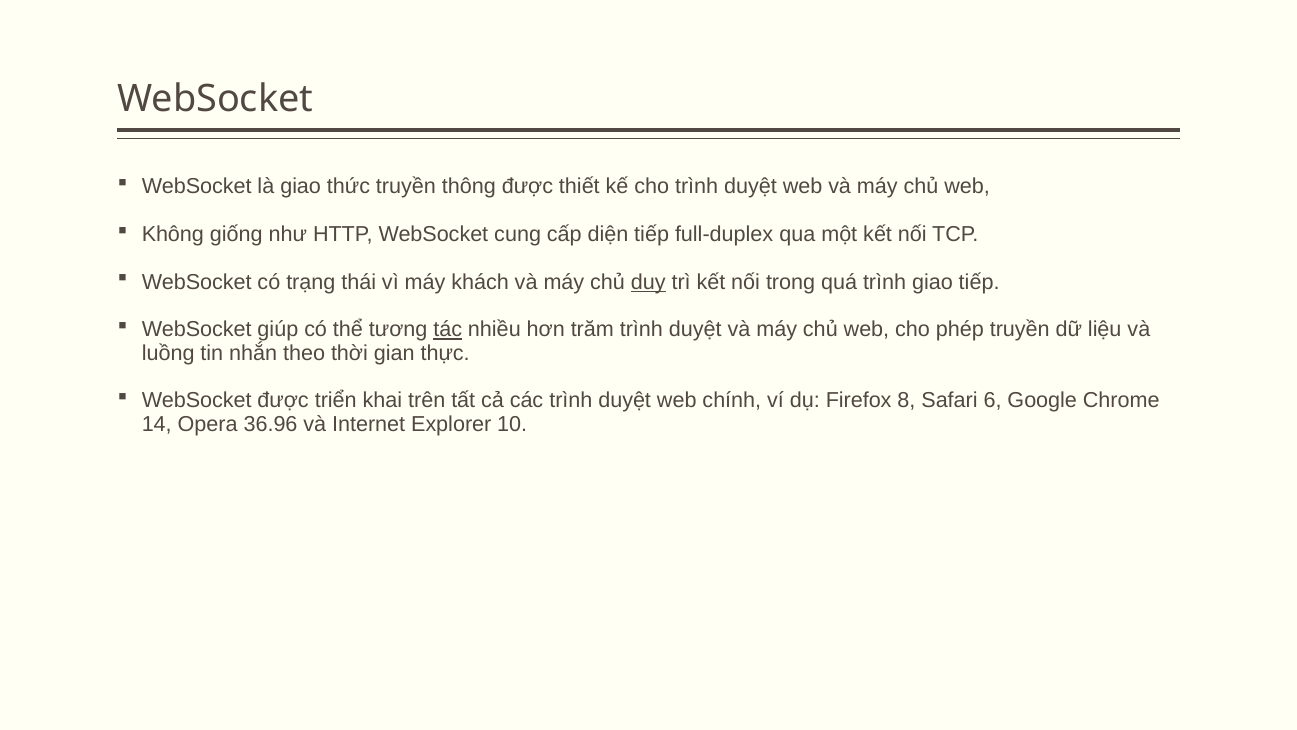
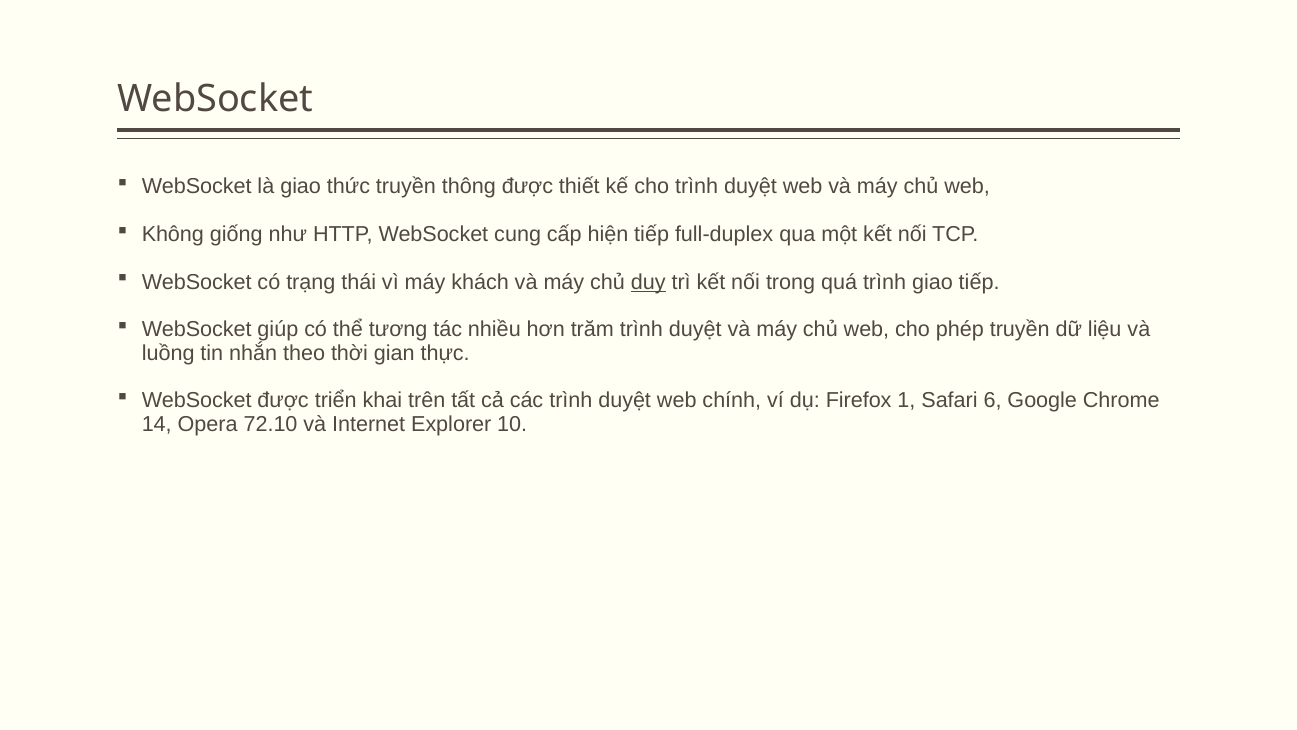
diện: diện -> hiện
tác underline: present -> none
8: 8 -> 1
36.96: 36.96 -> 72.10
